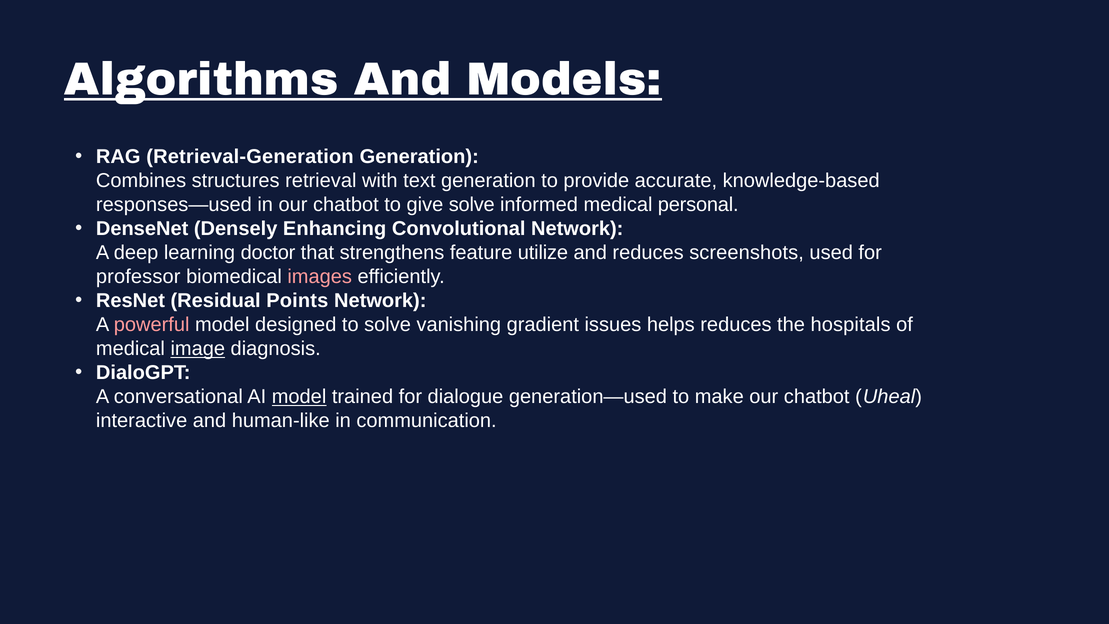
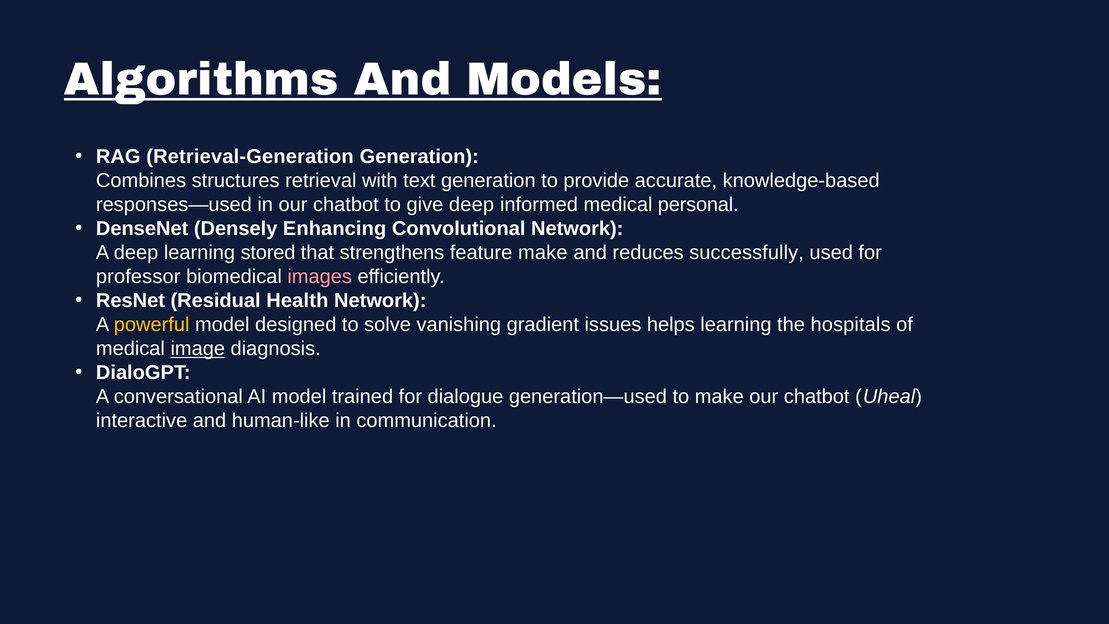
give solve: solve -> deep
doctor: doctor -> stored
feature utilize: utilize -> make
screenshots: screenshots -> successfully
Points: Points -> Health
powerful colour: pink -> yellow
helps reduces: reduces -> learning
model at (299, 397) underline: present -> none
